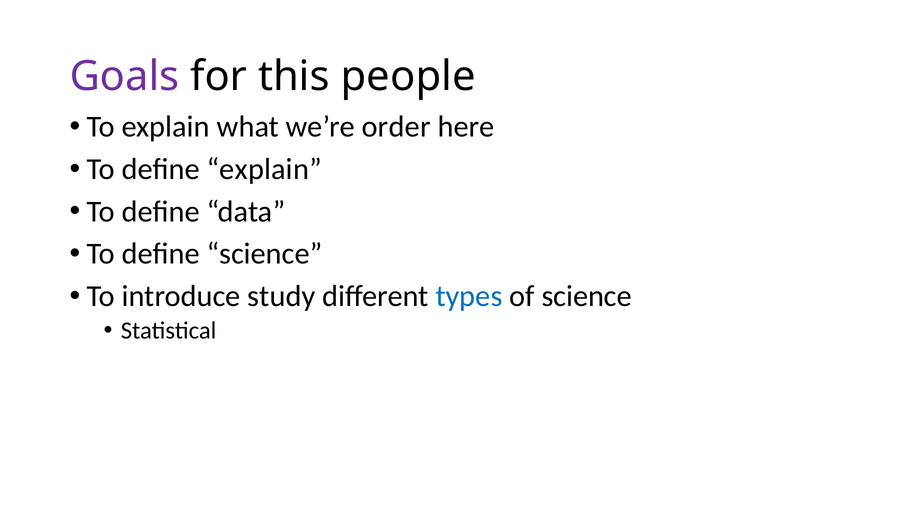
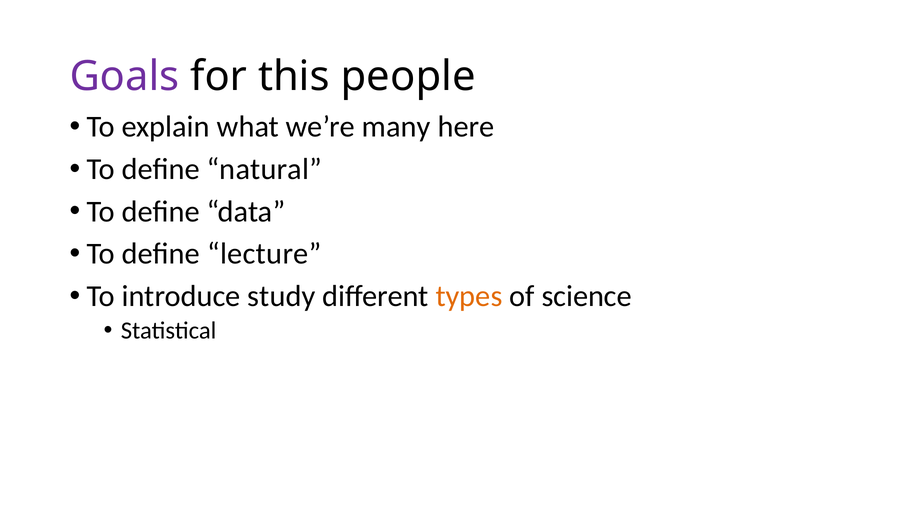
order: order -> many
define explain: explain -> natural
define science: science -> lecture
types colour: blue -> orange
